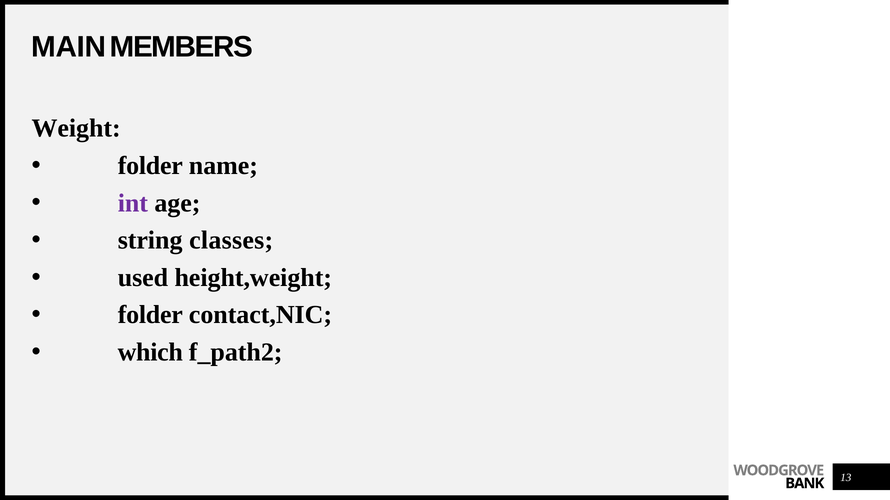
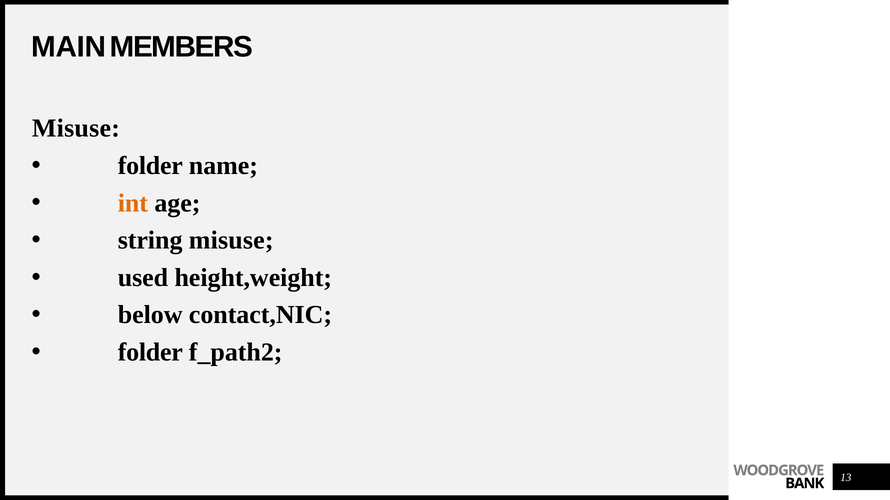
Weight at (76, 129): Weight -> Misuse
int colour: purple -> orange
string classes: classes -> misuse
folder at (150, 315): folder -> below
which at (150, 352): which -> folder
